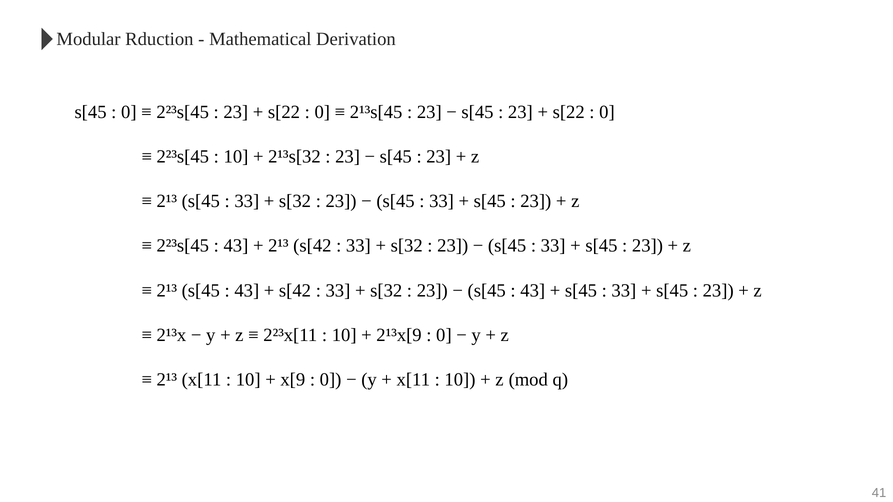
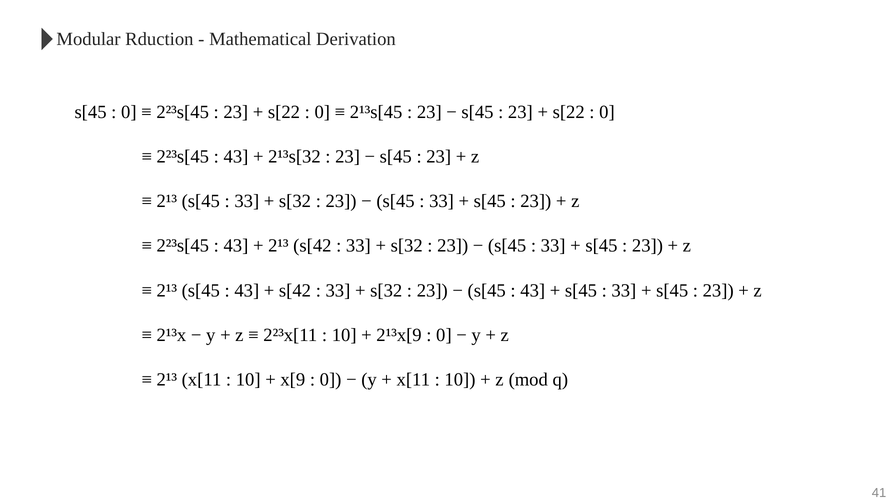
10 at (236, 157): 10 -> 43
